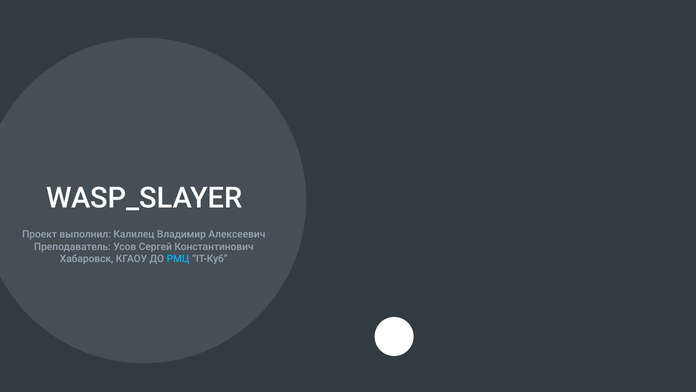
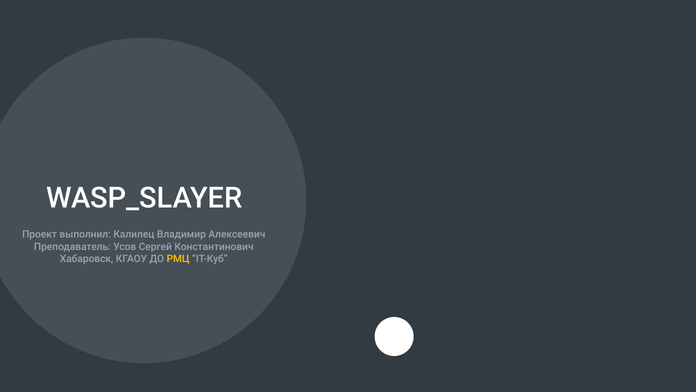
РМЦ colour: light blue -> yellow
